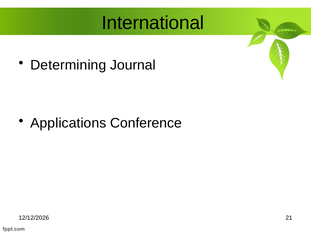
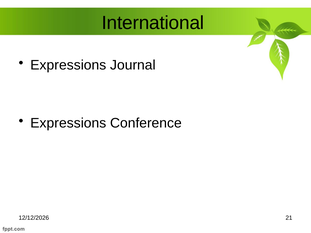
Determining at (68, 65): Determining -> Expressions
Applications at (68, 123): Applications -> Expressions
